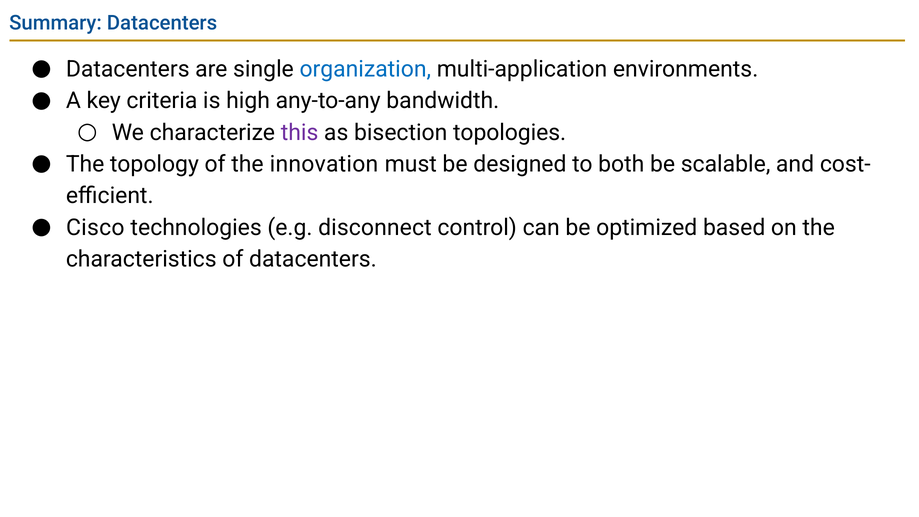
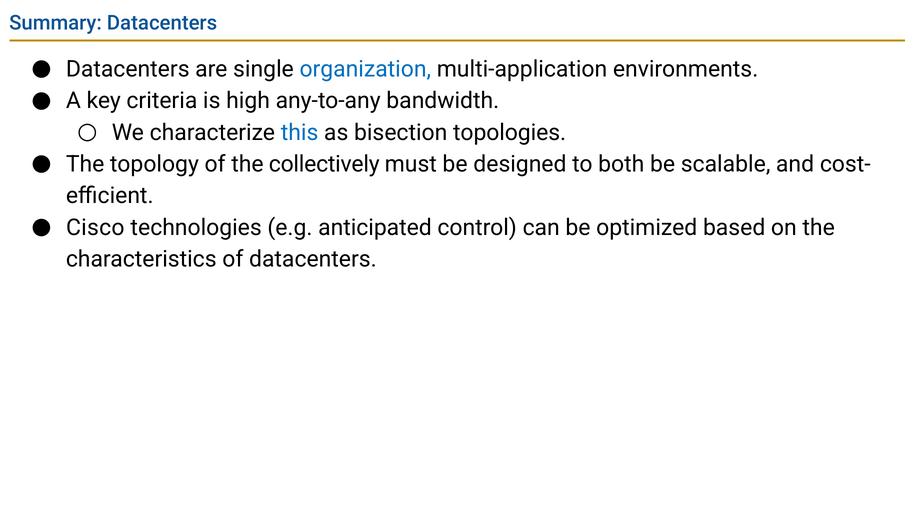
this colour: purple -> blue
innovation: innovation -> collectively
disconnect: disconnect -> anticipated
